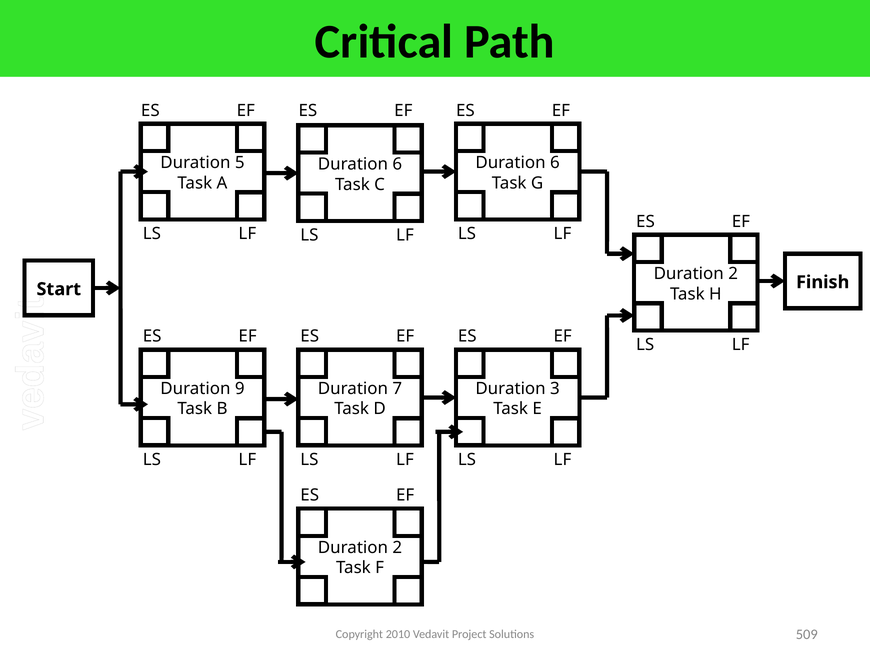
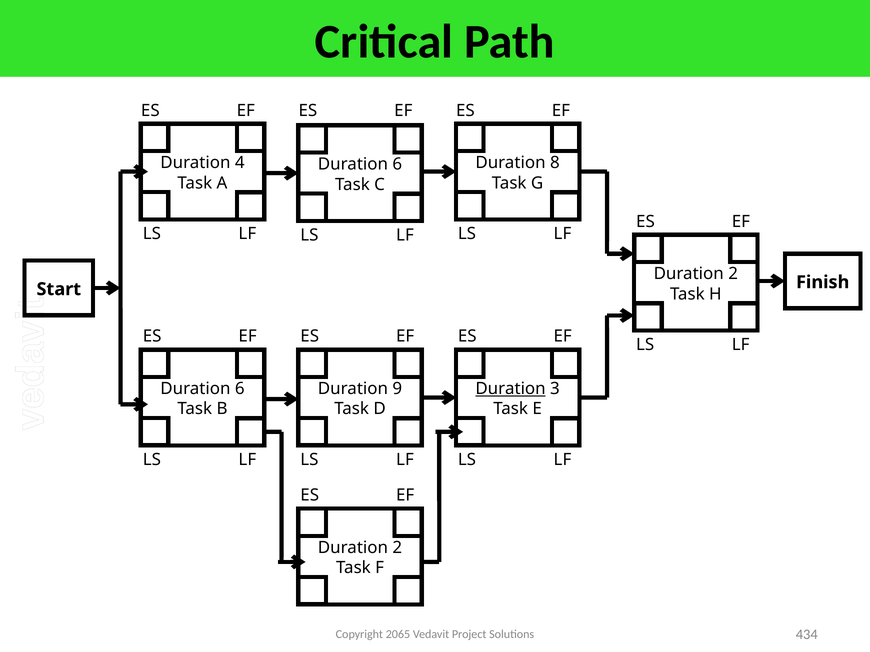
5: 5 -> 4
6 at (555, 163): 6 -> 8
9 at (240, 389): 9 -> 6
7: 7 -> 9
Duration at (511, 389) underline: none -> present
2010: 2010 -> 2065
509: 509 -> 434
